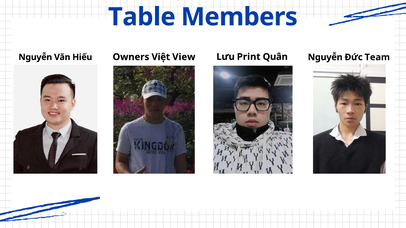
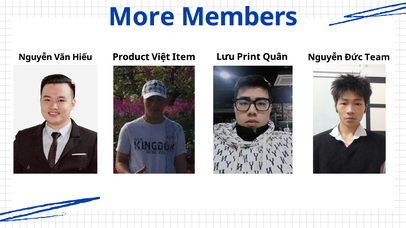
Table: Table -> More
Owners: Owners -> Product
View: View -> Item
